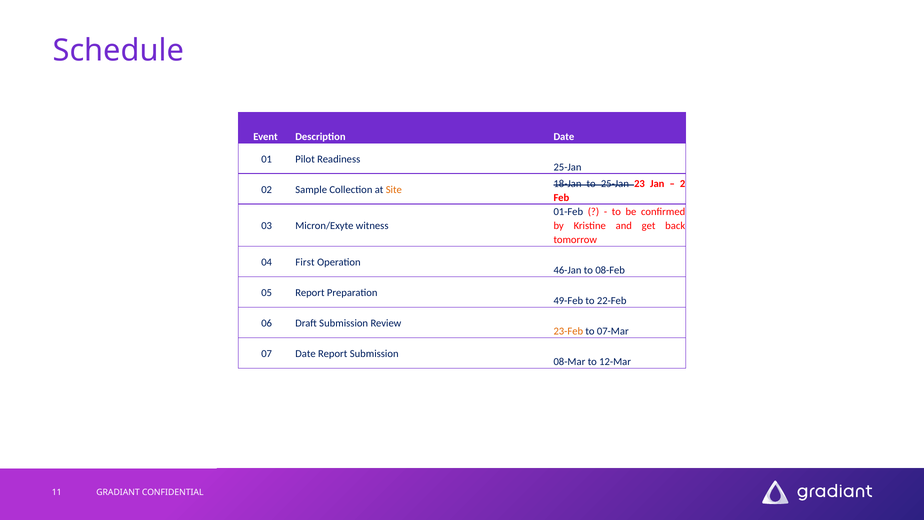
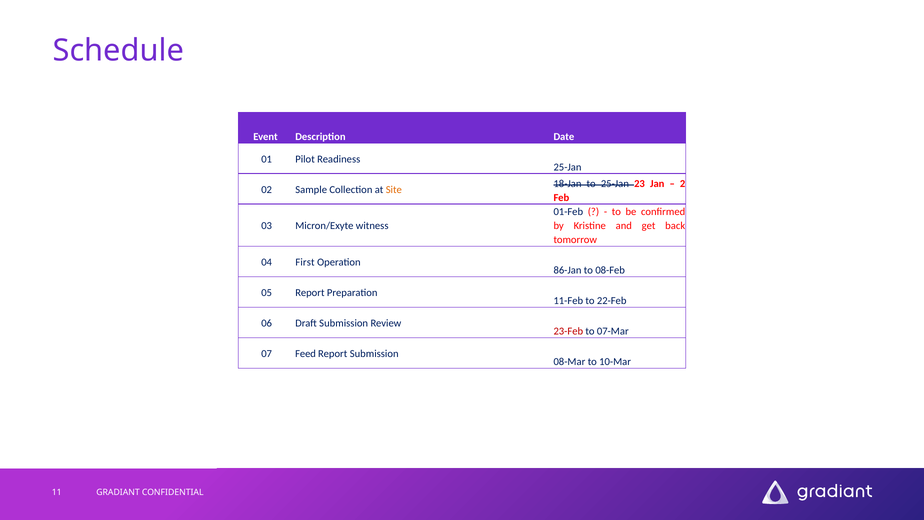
46-Jan: 46-Jan -> 86-Jan
49-Feb: 49-Feb -> 11-Feb
23-Feb colour: orange -> red
07 Date: Date -> Feed
12-Mar: 12-Mar -> 10-Mar
